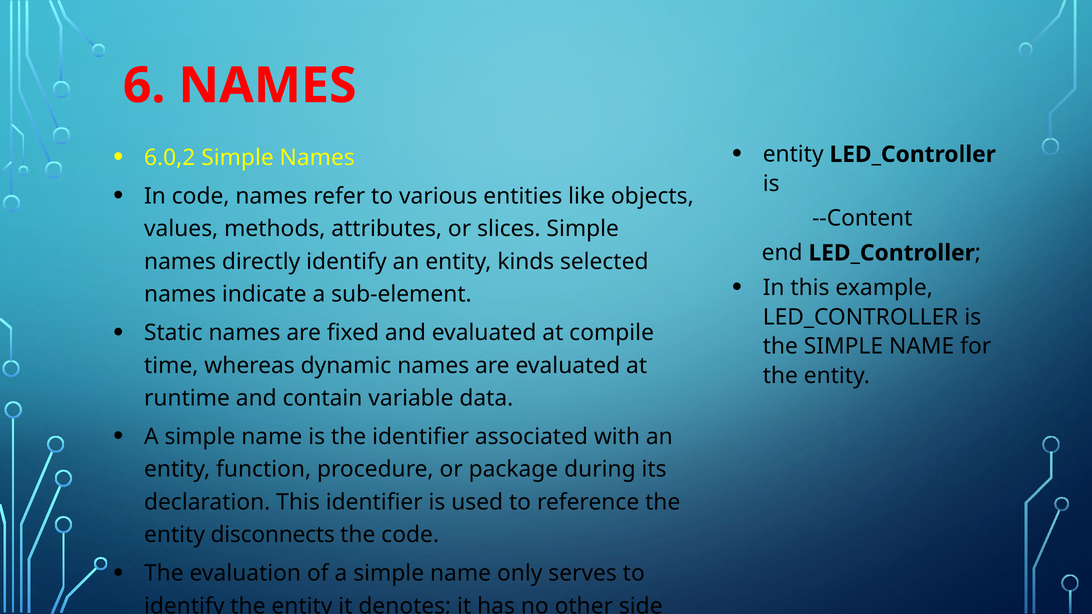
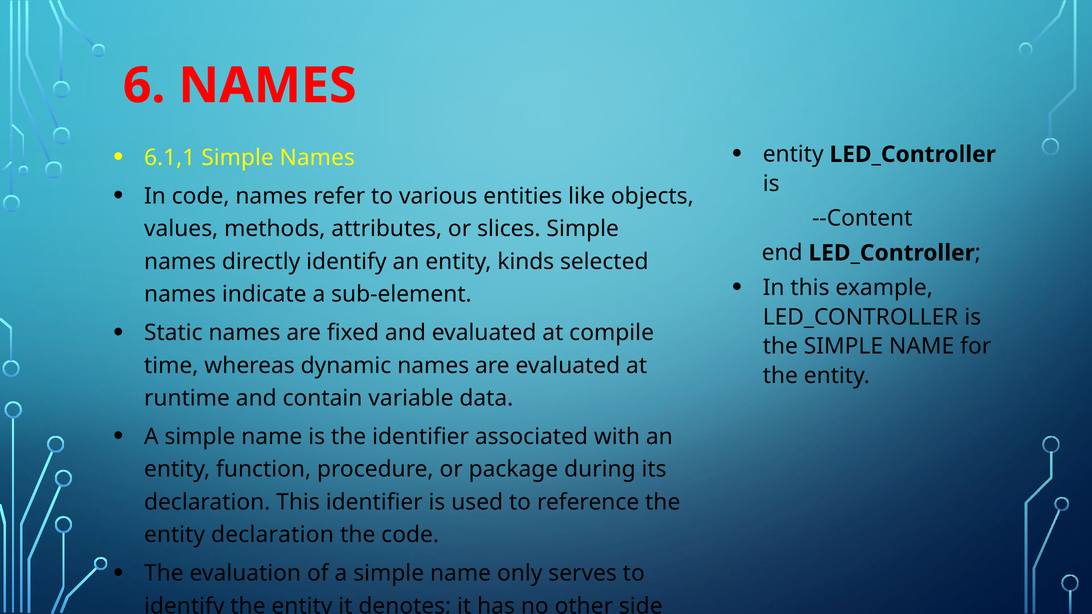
6.0,2: 6.0,2 -> 6.1,1
entity disconnects: disconnects -> declaration
